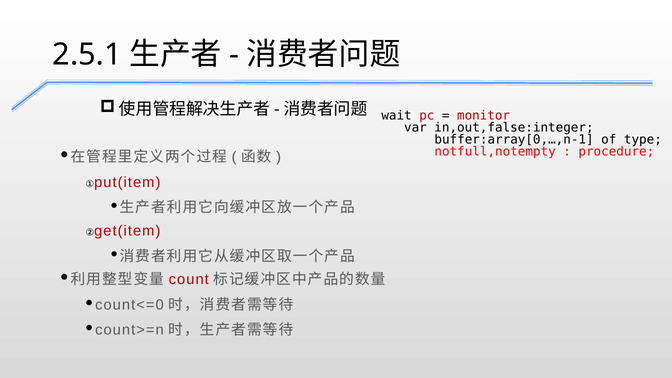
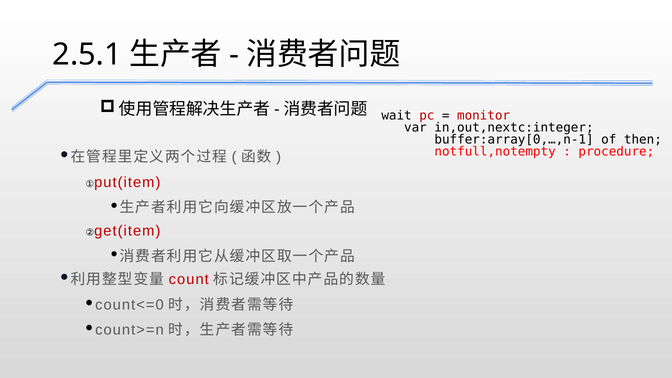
in,out,false:integer: in,out,false:integer -> in,out,nextc:integer
type: type -> then
